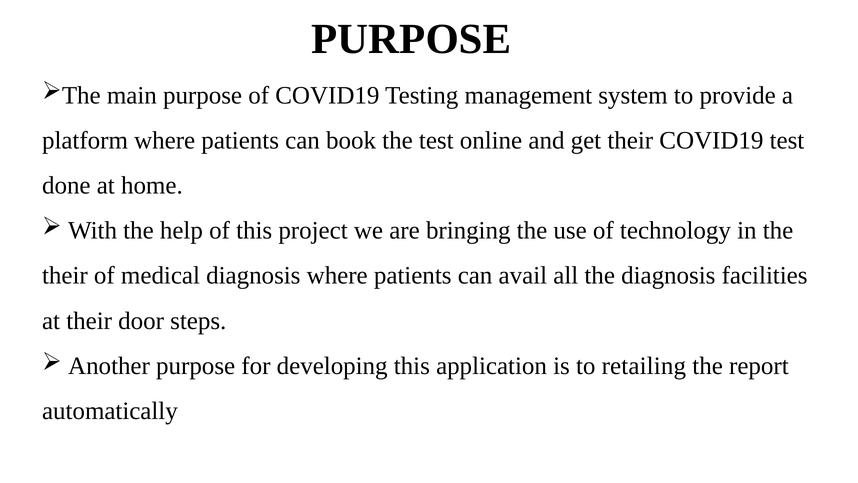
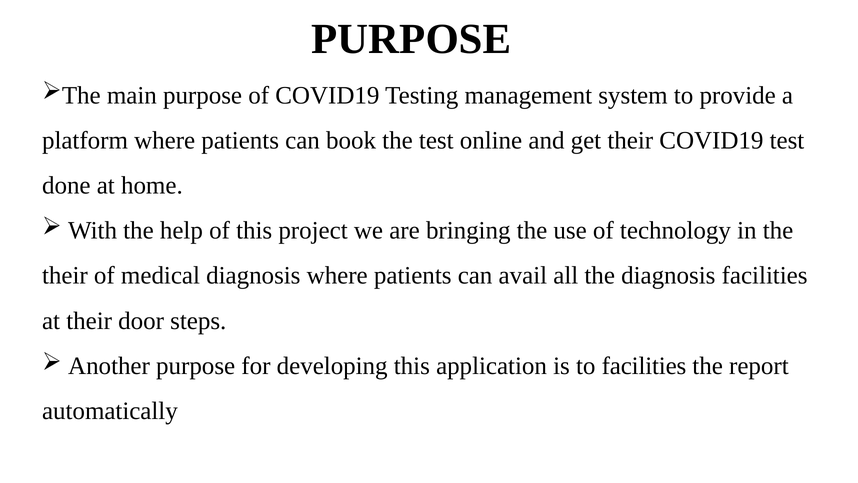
to retailing: retailing -> facilities
